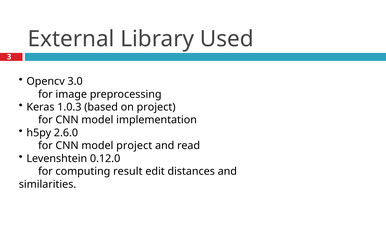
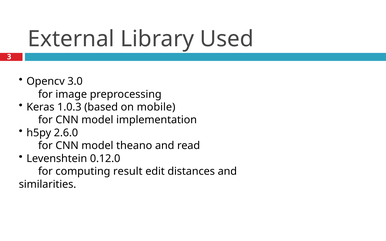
on project: project -> mobile
model project: project -> theano
